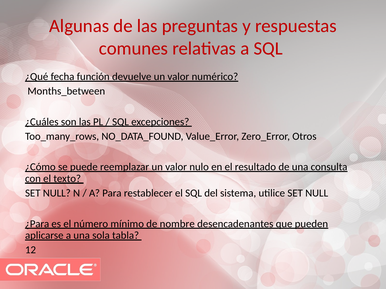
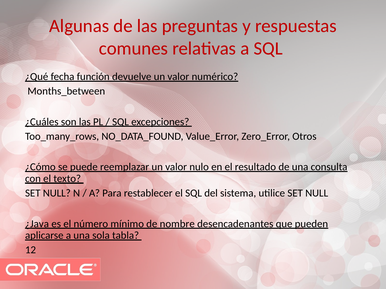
¿Para: ¿Para -> ¿Java
